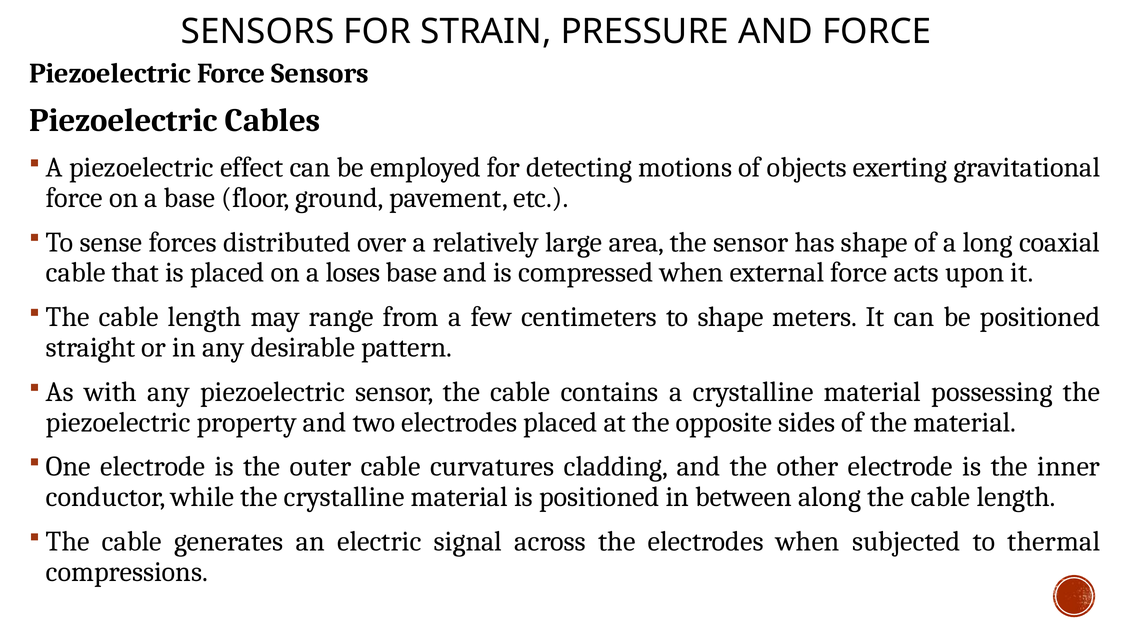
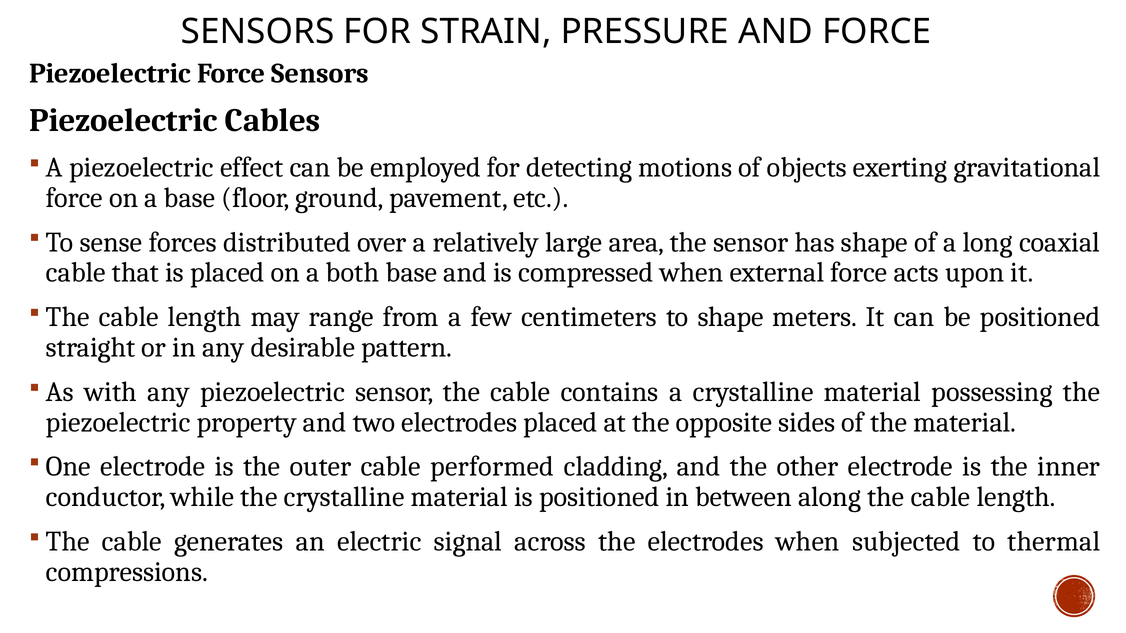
loses: loses -> both
curvatures: curvatures -> performed
